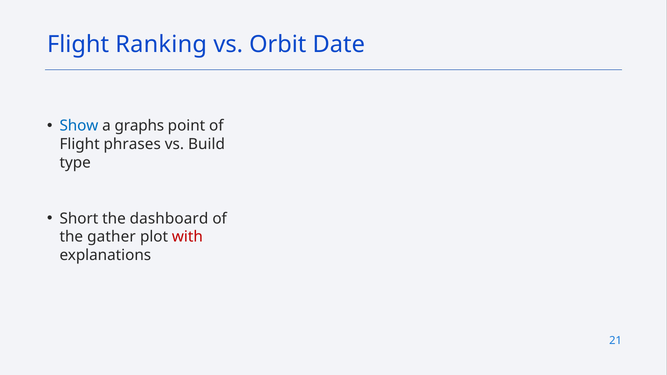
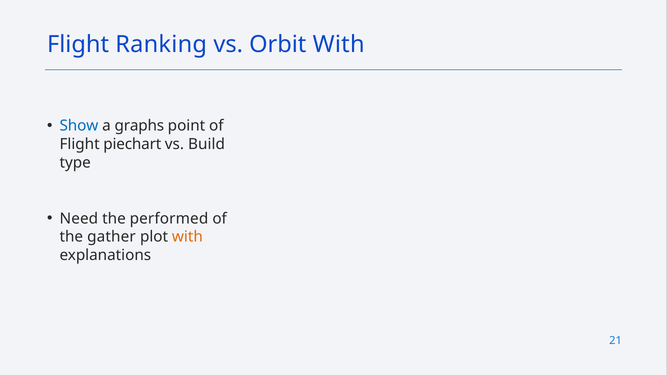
Orbit Date: Date -> With
phrases: phrases -> piechart
Short: Short -> Need
dashboard: dashboard -> performed
with at (187, 237) colour: red -> orange
